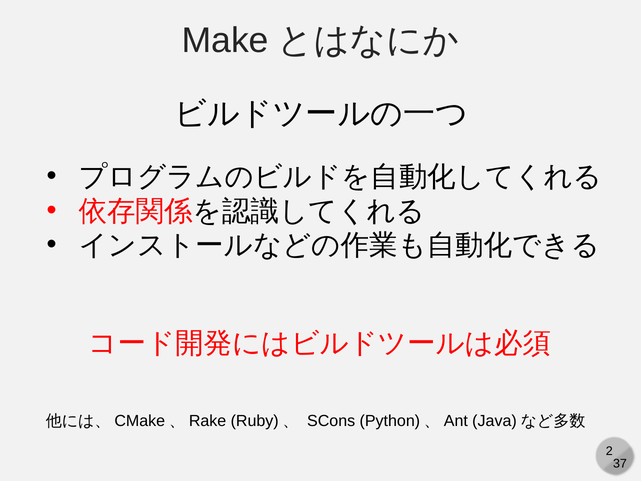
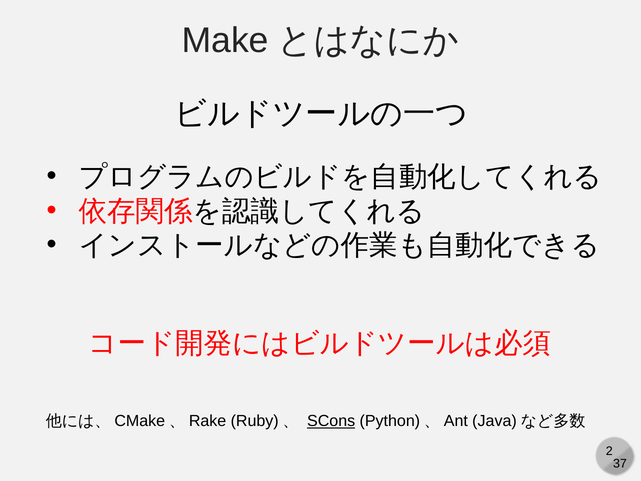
SCons underline: none -> present
